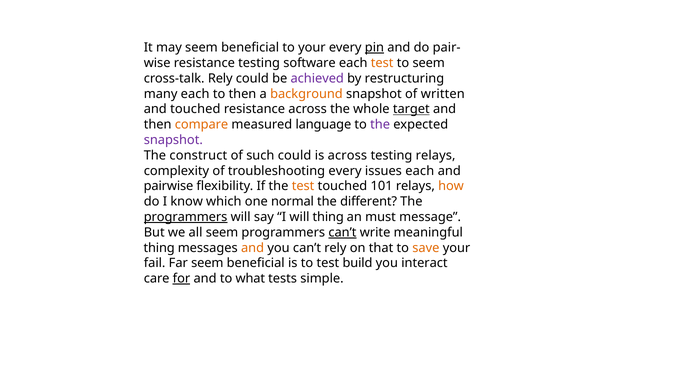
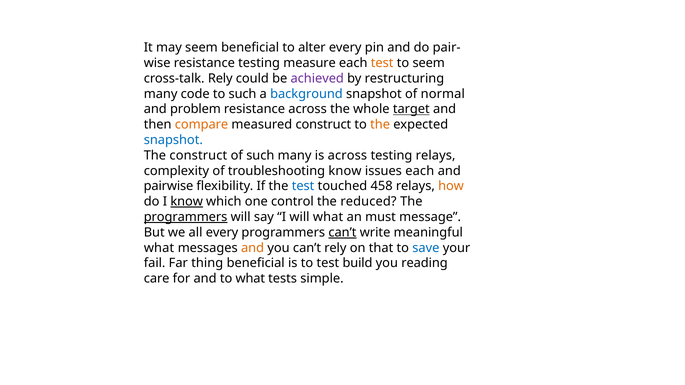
to your: your -> alter
pin underline: present -> none
software: software -> measure
many each: each -> code
to then: then -> such
background colour: orange -> blue
written: written -> normal
and touched: touched -> problem
measured language: language -> construct
the at (380, 125) colour: purple -> orange
snapshot at (173, 140) colour: purple -> blue
such could: could -> many
troubleshooting every: every -> know
test at (303, 186) colour: orange -> blue
101: 101 -> 458
know at (187, 202) underline: none -> present
normal: normal -> control
different: different -> reduced
will thing: thing -> what
all seem: seem -> every
thing at (159, 248): thing -> what
save colour: orange -> blue
Far seem: seem -> thing
interact: interact -> reading
for underline: present -> none
